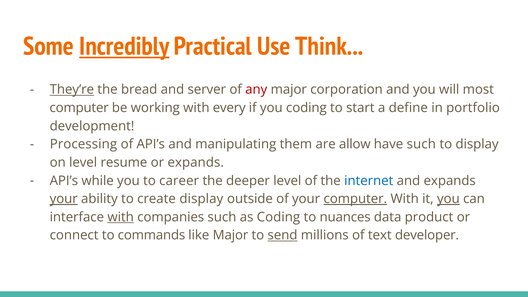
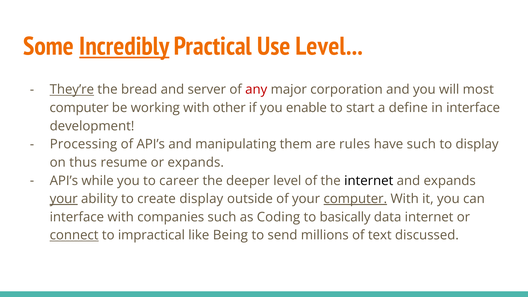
Use Think: Think -> Level
every: every -> other
you coding: coding -> enable
in portfolio: portfolio -> interface
allow: allow -> rules
on level: level -> thus
internet at (369, 181) colour: blue -> black
you at (448, 199) underline: present -> none
with at (121, 217) underline: present -> none
nuances: nuances -> basically
data product: product -> internet
connect underline: none -> present
commands: commands -> impractical
like Major: Major -> Being
send underline: present -> none
developer: developer -> discussed
